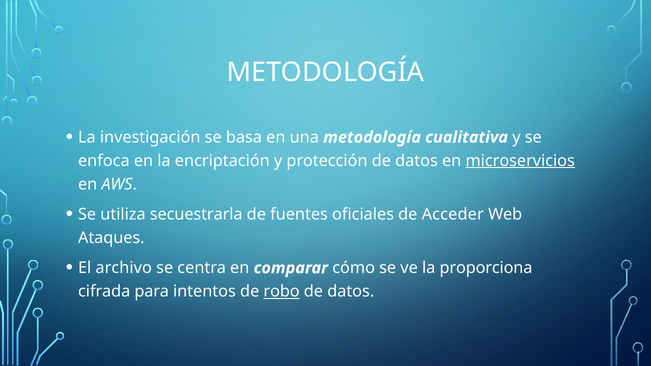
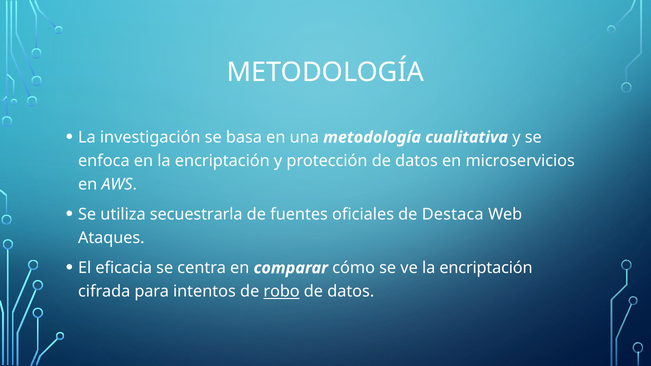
microservicios underline: present -> none
Acceder: Acceder -> Destaca
archivo: archivo -> eficacia
ve la proporciona: proporciona -> encriptación
